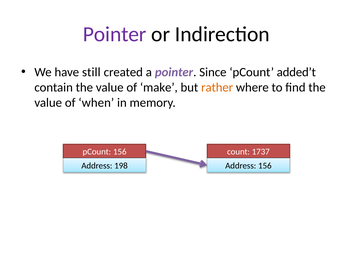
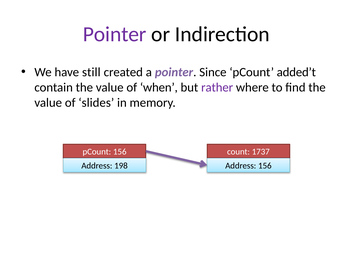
make: make -> when
rather colour: orange -> purple
when: when -> slides
